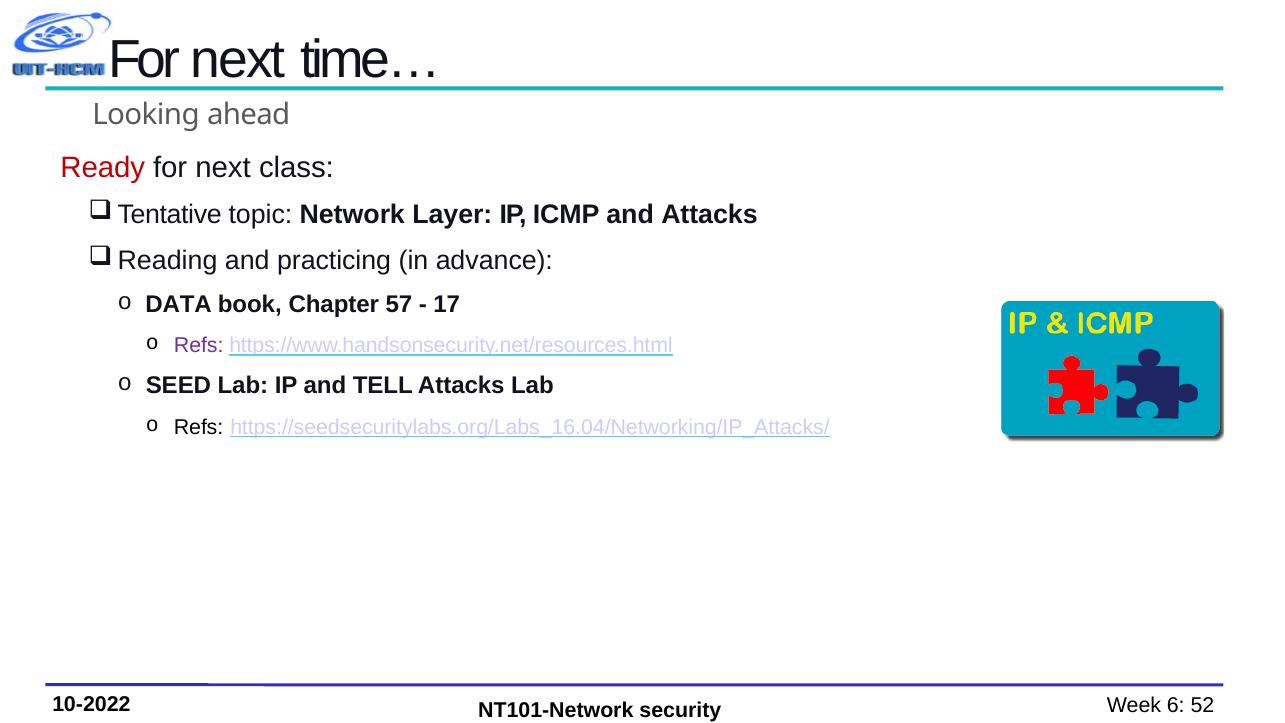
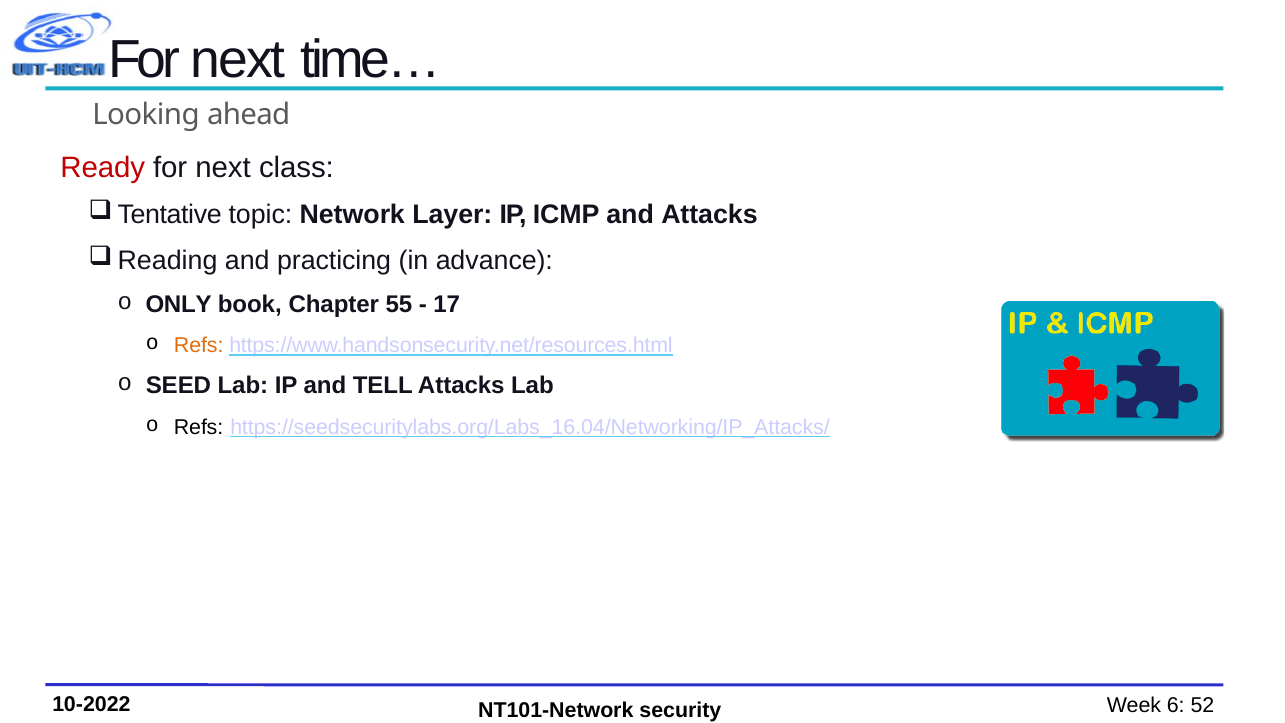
DATA: DATA -> ONLY
57: 57 -> 55
Refs at (199, 345) colour: purple -> orange
